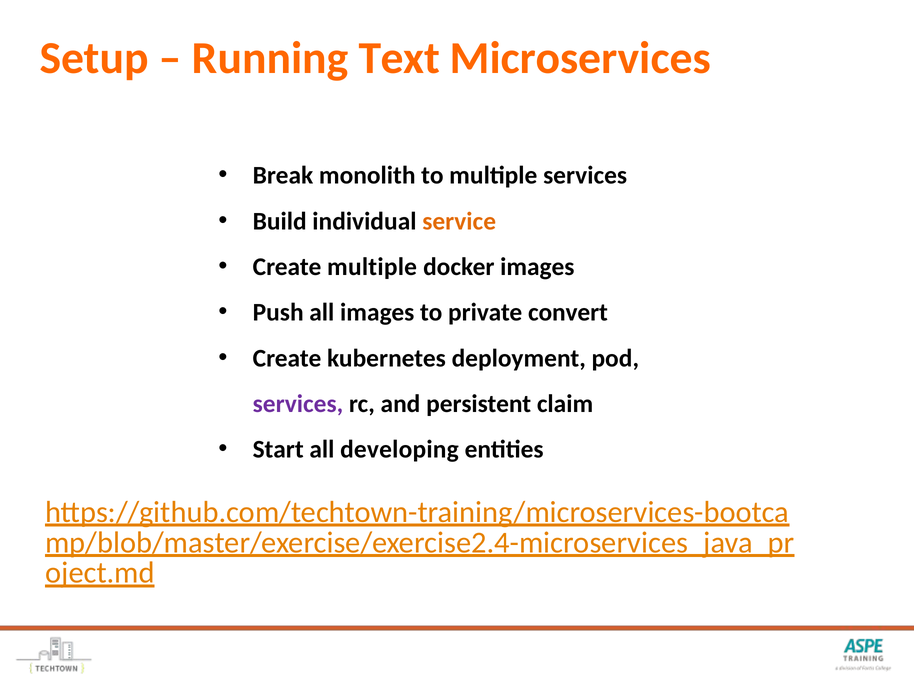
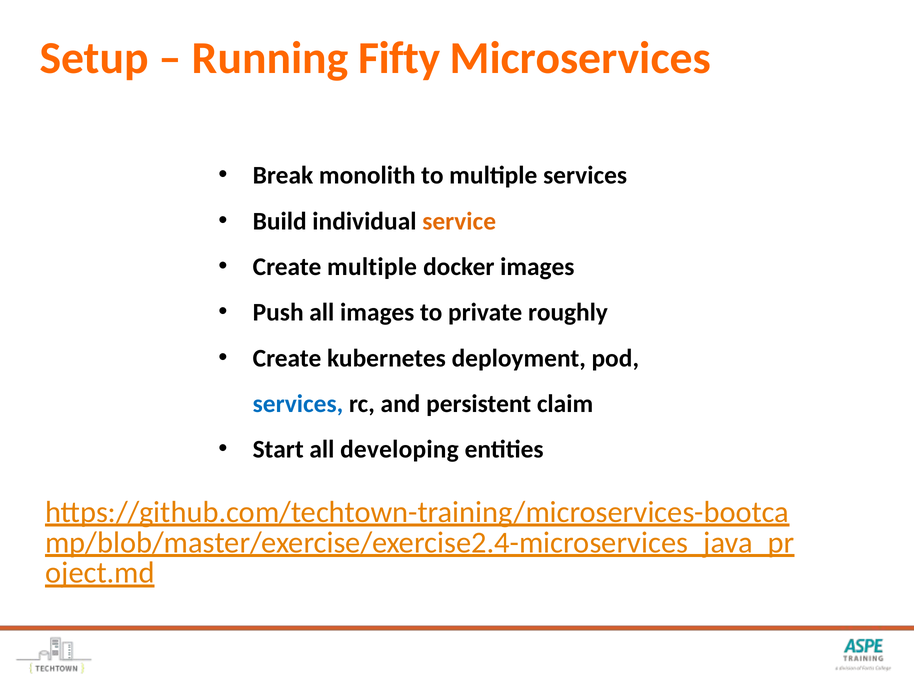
Text: Text -> Fifty
convert: convert -> roughly
services at (298, 404) colour: purple -> blue
